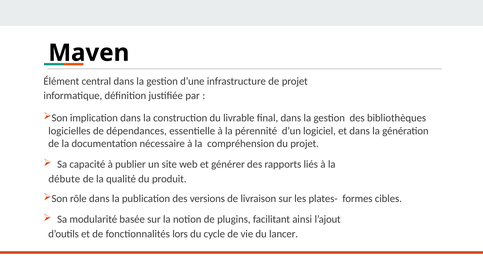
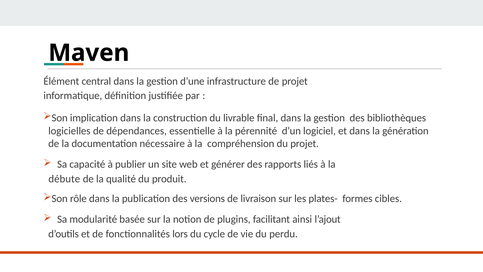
lancer: lancer -> perdu
